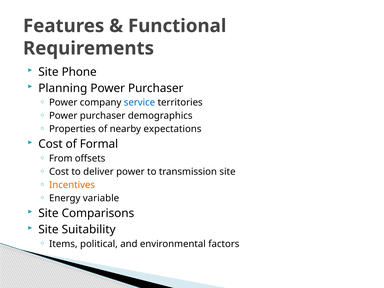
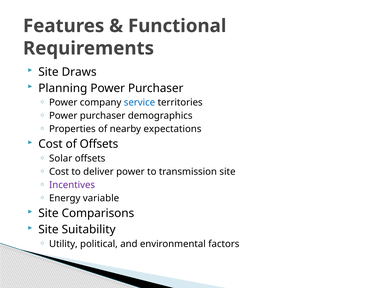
Phone: Phone -> Draws
of Formal: Formal -> Offsets
From: From -> Solar
Incentives colour: orange -> purple
Items: Items -> Utility
